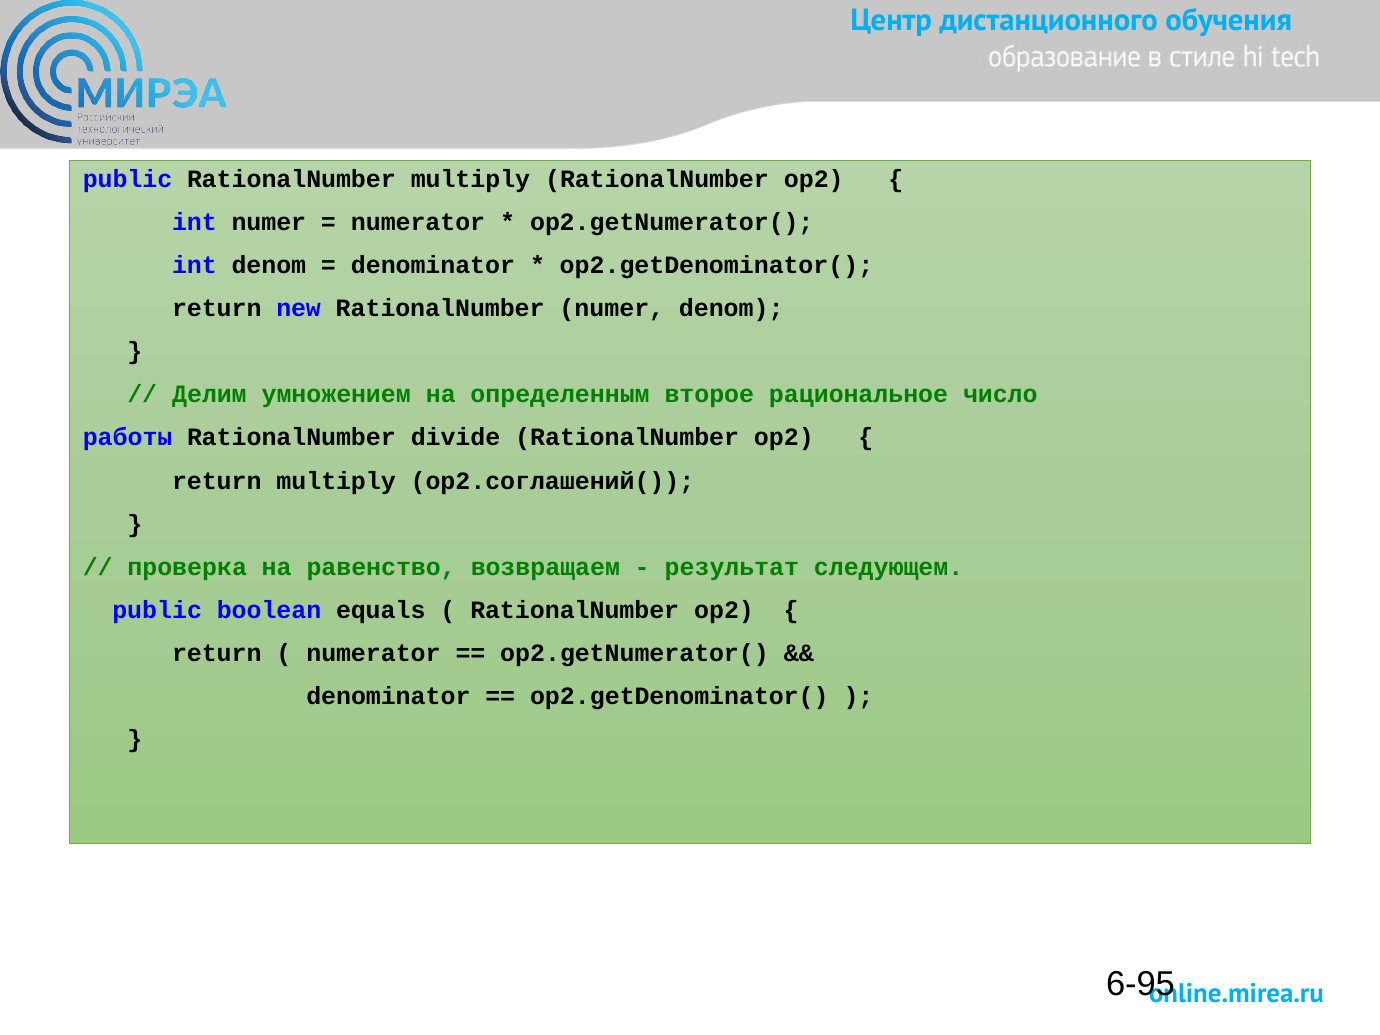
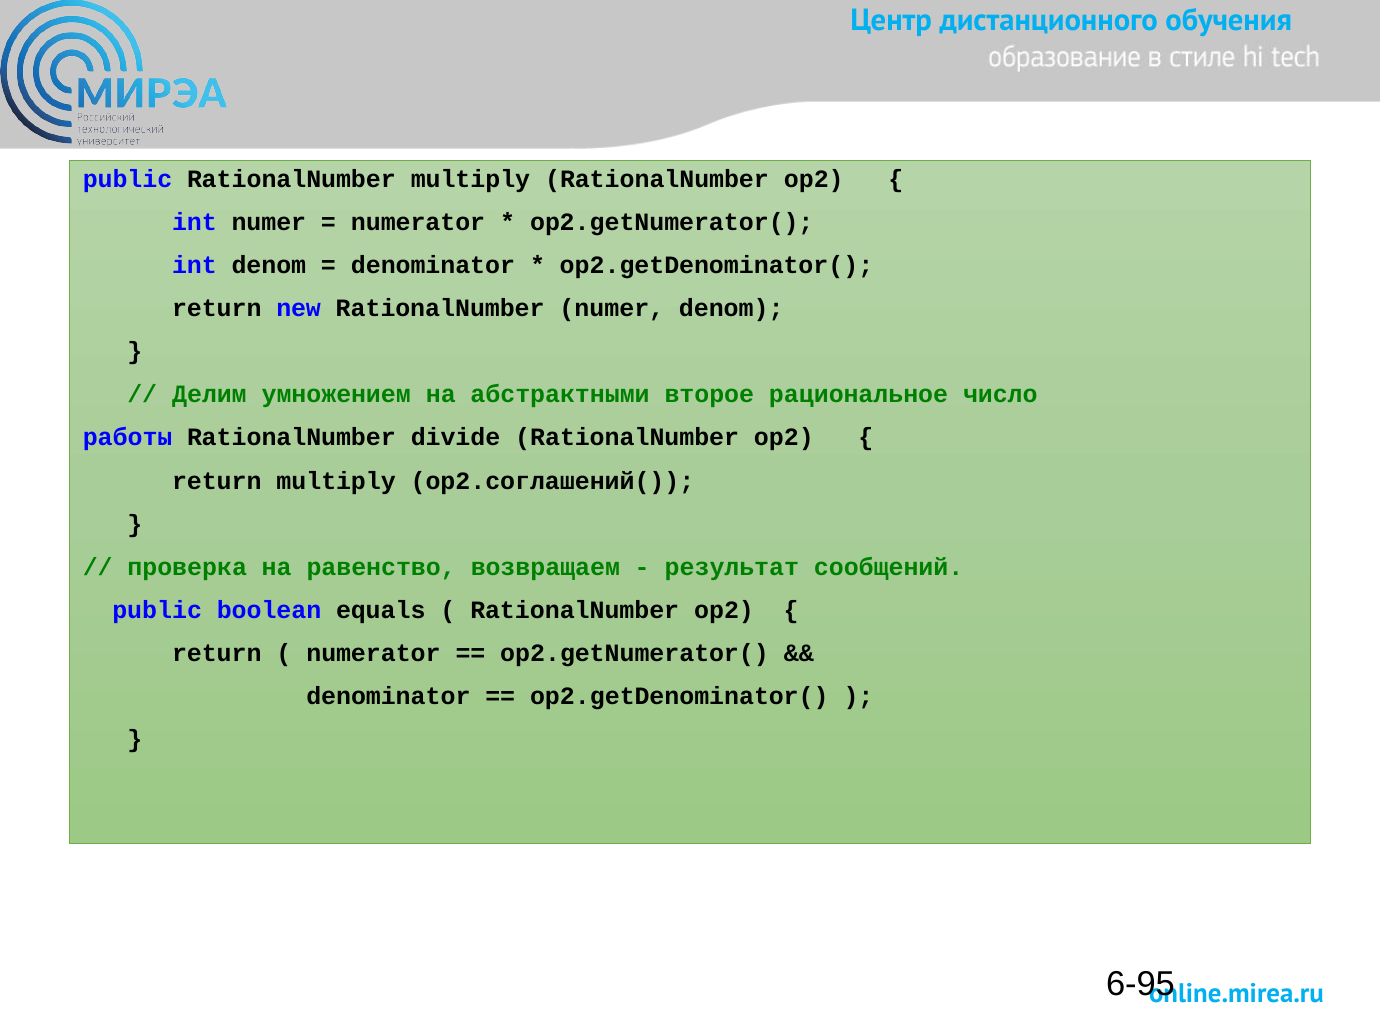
определенным: определенным -> абстрактными
следующем: следующем -> сообщений
